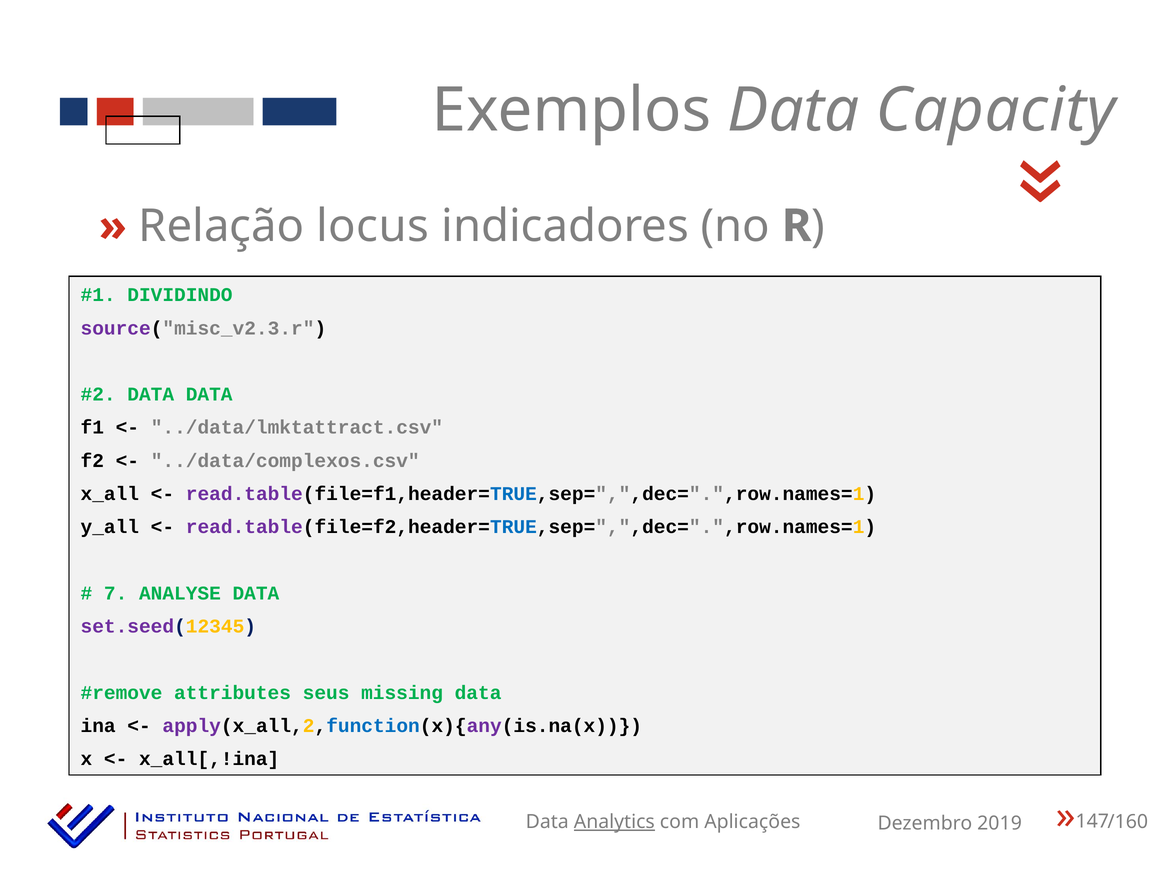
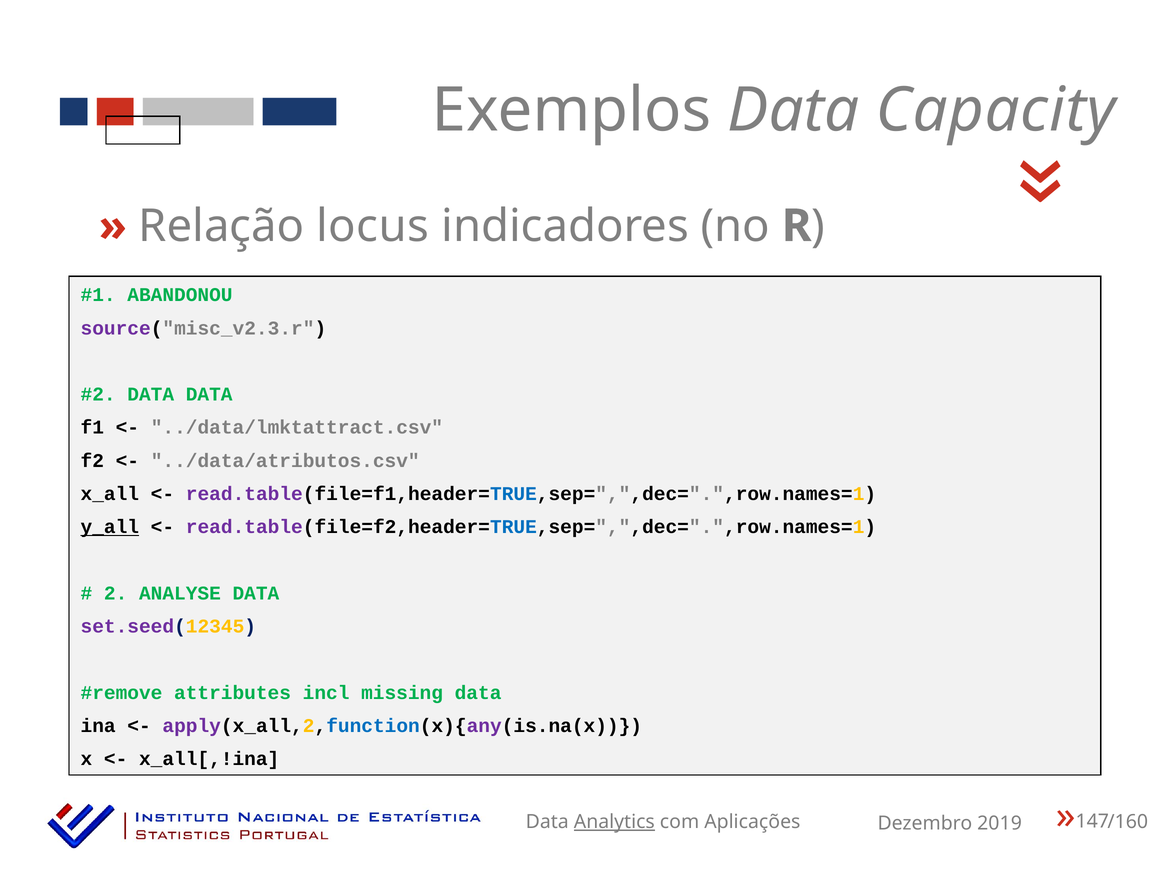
DIVIDINDO: DIVIDINDO -> ABANDONOU
../data/complexos.csv: ../data/complexos.csv -> ../data/atributos.csv
y_all underline: none -> present
7: 7 -> 2
seus: seus -> incl
